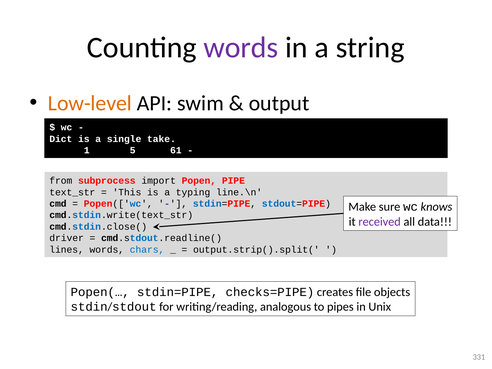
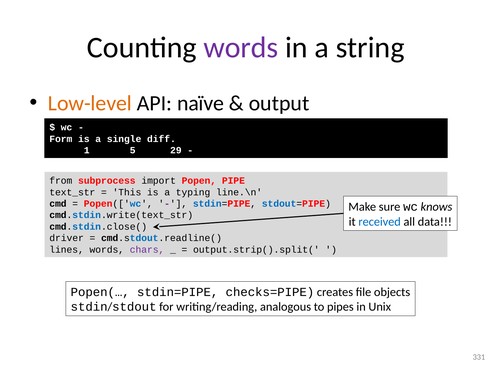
swim: swim -> naïve
Dict: Dict -> Form
take: take -> diff
61: 61 -> 29
received colour: purple -> blue
chars colour: blue -> purple
